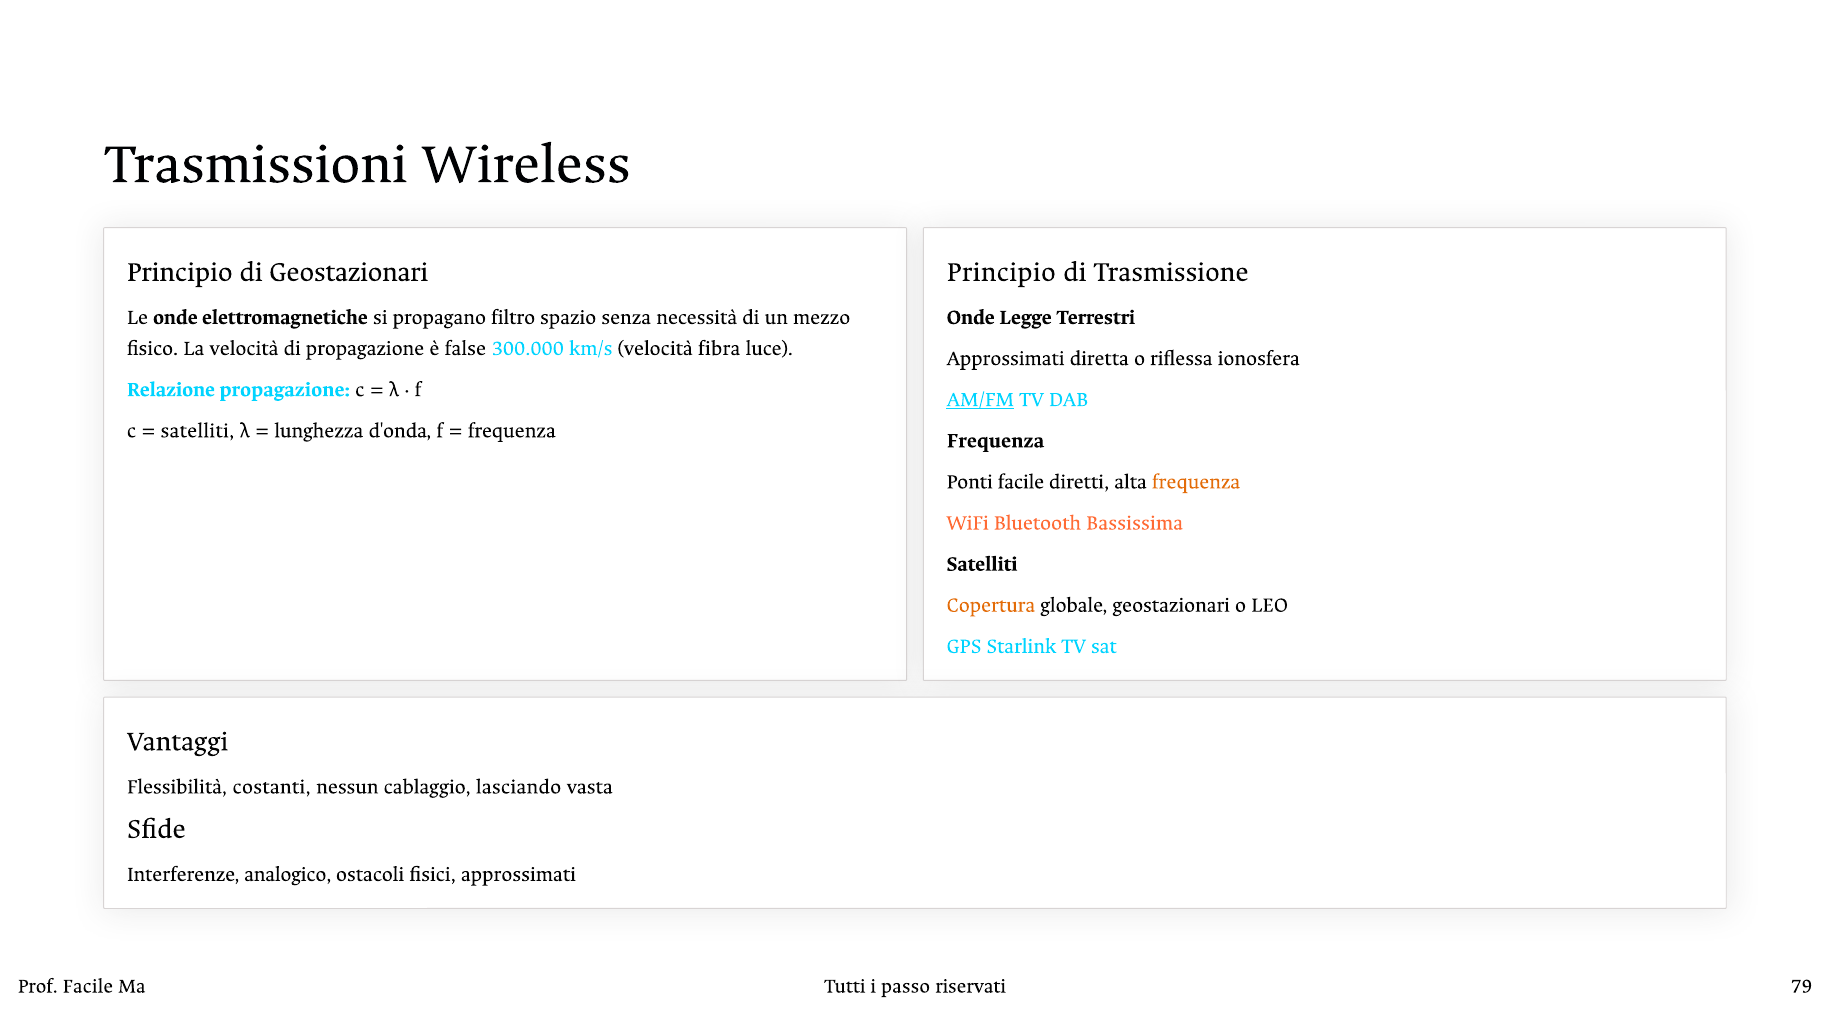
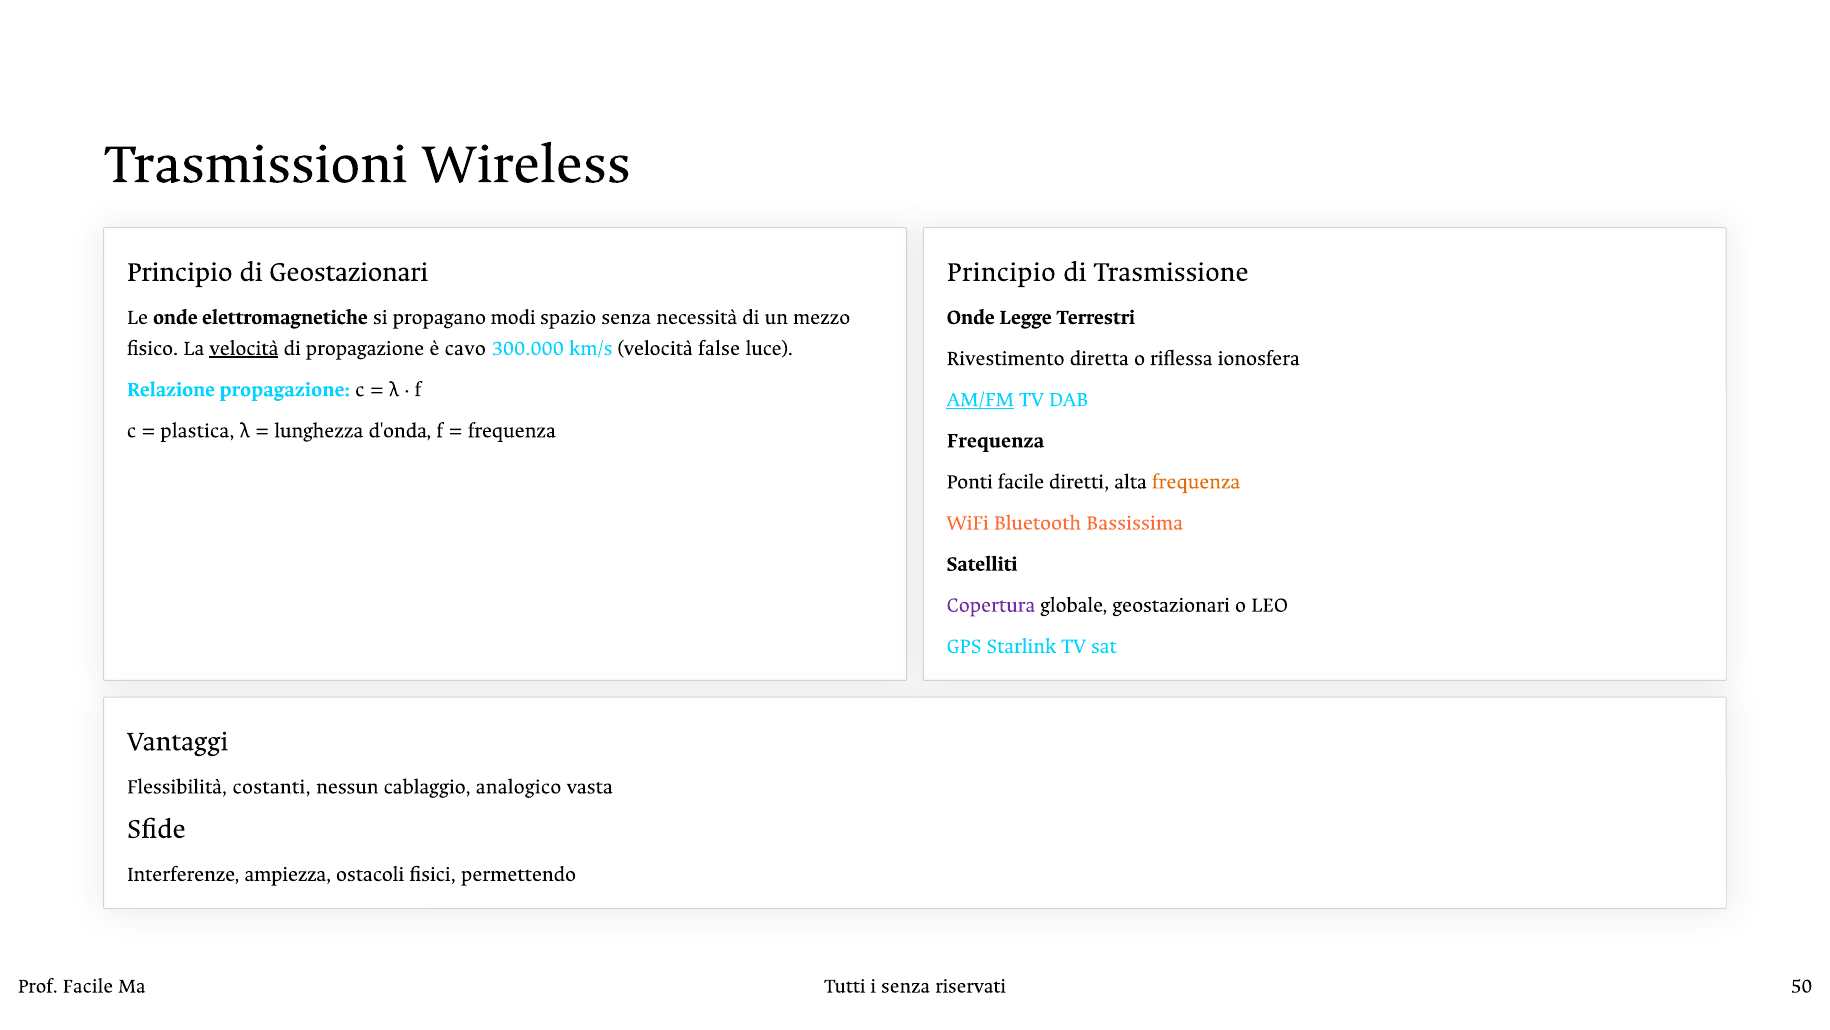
filtro: filtro -> modi
velocità at (244, 348) underline: none -> present
false: false -> cavo
fibra: fibra -> false
Approssimati at (1006, 358): Approssimati -> Rivestimento
satelliti at (197, 430): satelliti -> plastica
Copertura colour: orange -> purple
lasciando: lasciando -> analogico
analogico: analogico -> ampiezza
fisici approssimati: approssimati -> permettendo
i passo: passo -> senza
79: 79 -> 50
